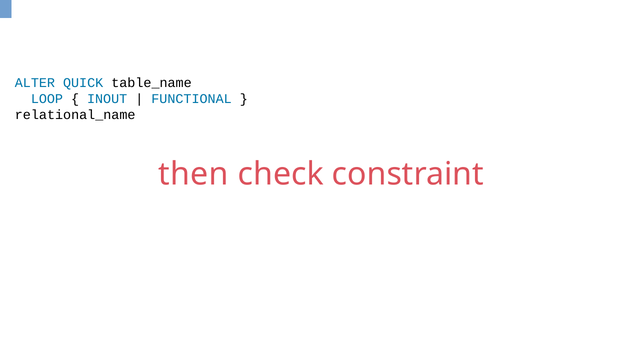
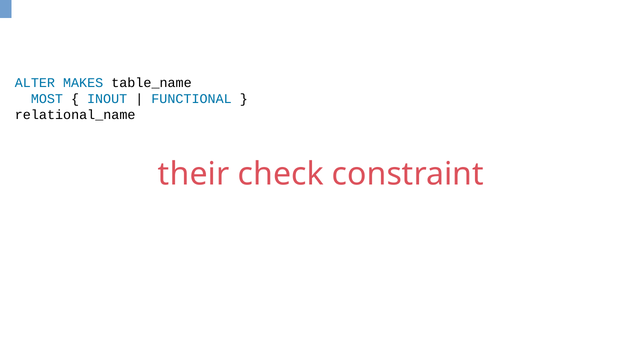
QUICK: QUICK -> MAKES
LOOP: LOOP -> MOST
then: then -> their
